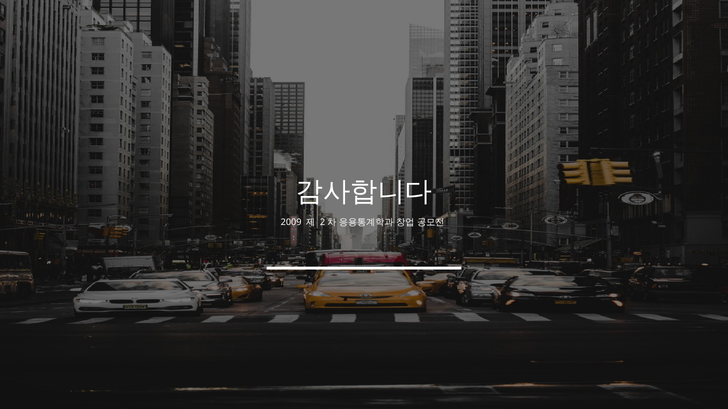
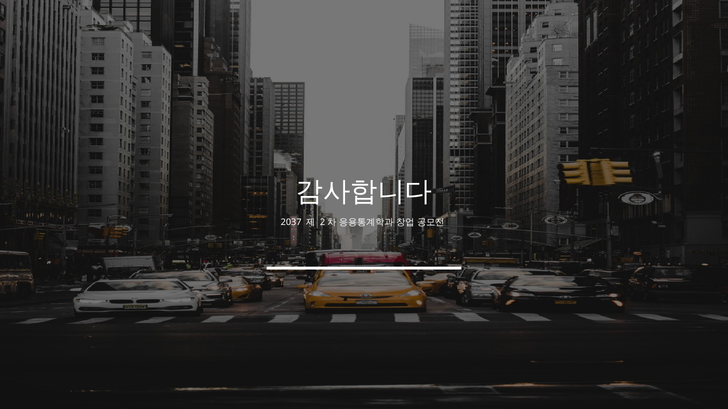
2009: 2009 -> 2037
